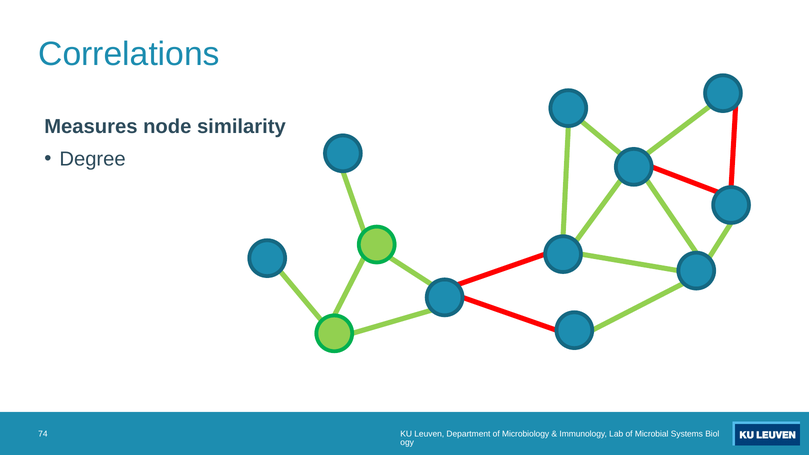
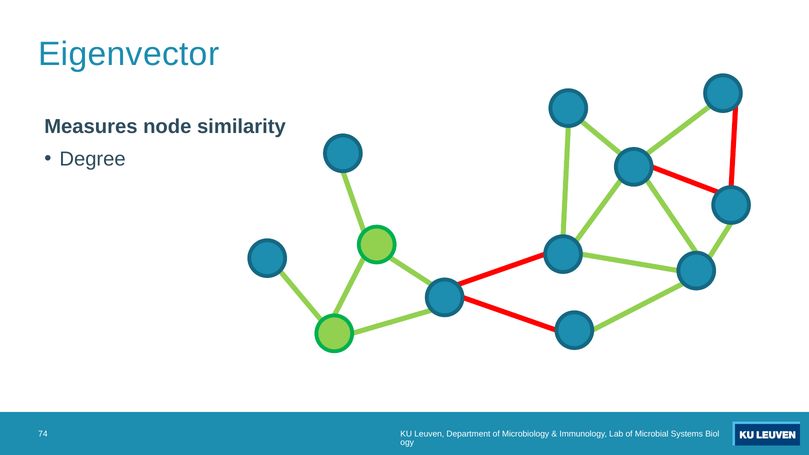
Correlations: Correlations -> Eigenvector
